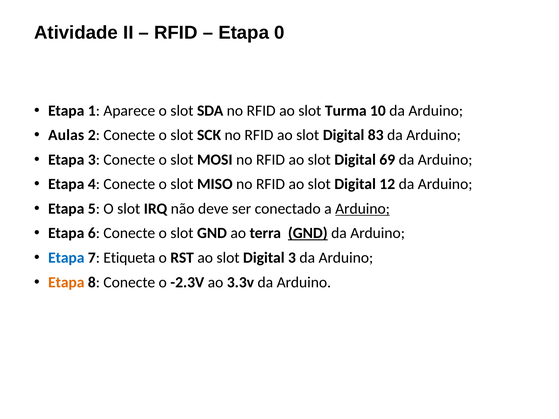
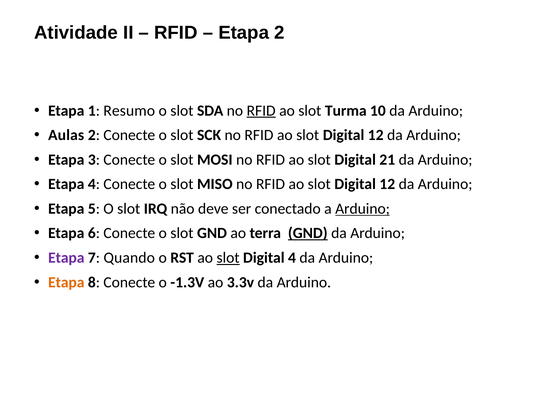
Etapa 0: 0 -> 2
Aparece: Aparece -> Resumo
RFID at (261, 111) underline: none -> present
83 at (376, 135): 83 -> 12
69: 69 -> 21
Etapa at (66, 258) colour: blue -> purple
Etiqueta: Etiqueta -> Quando
slot at (228, 258) underline: none -> present
Digital 3: 3 -> 4
-2.3V: -2.3V -> -1.3V
